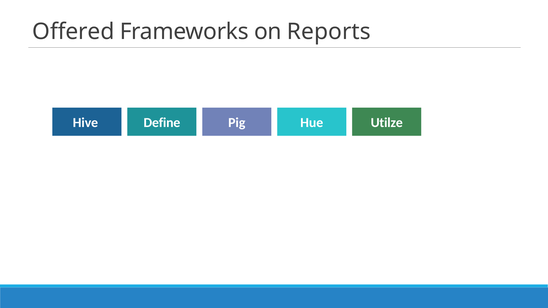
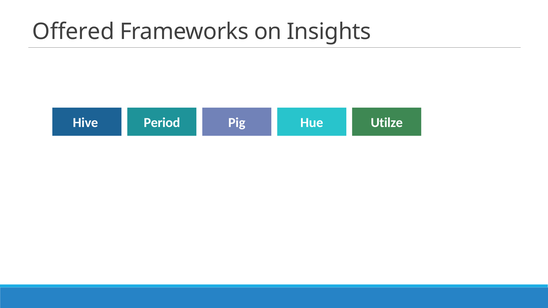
Reports: Reports -> Insights
Define: Define -> Period
